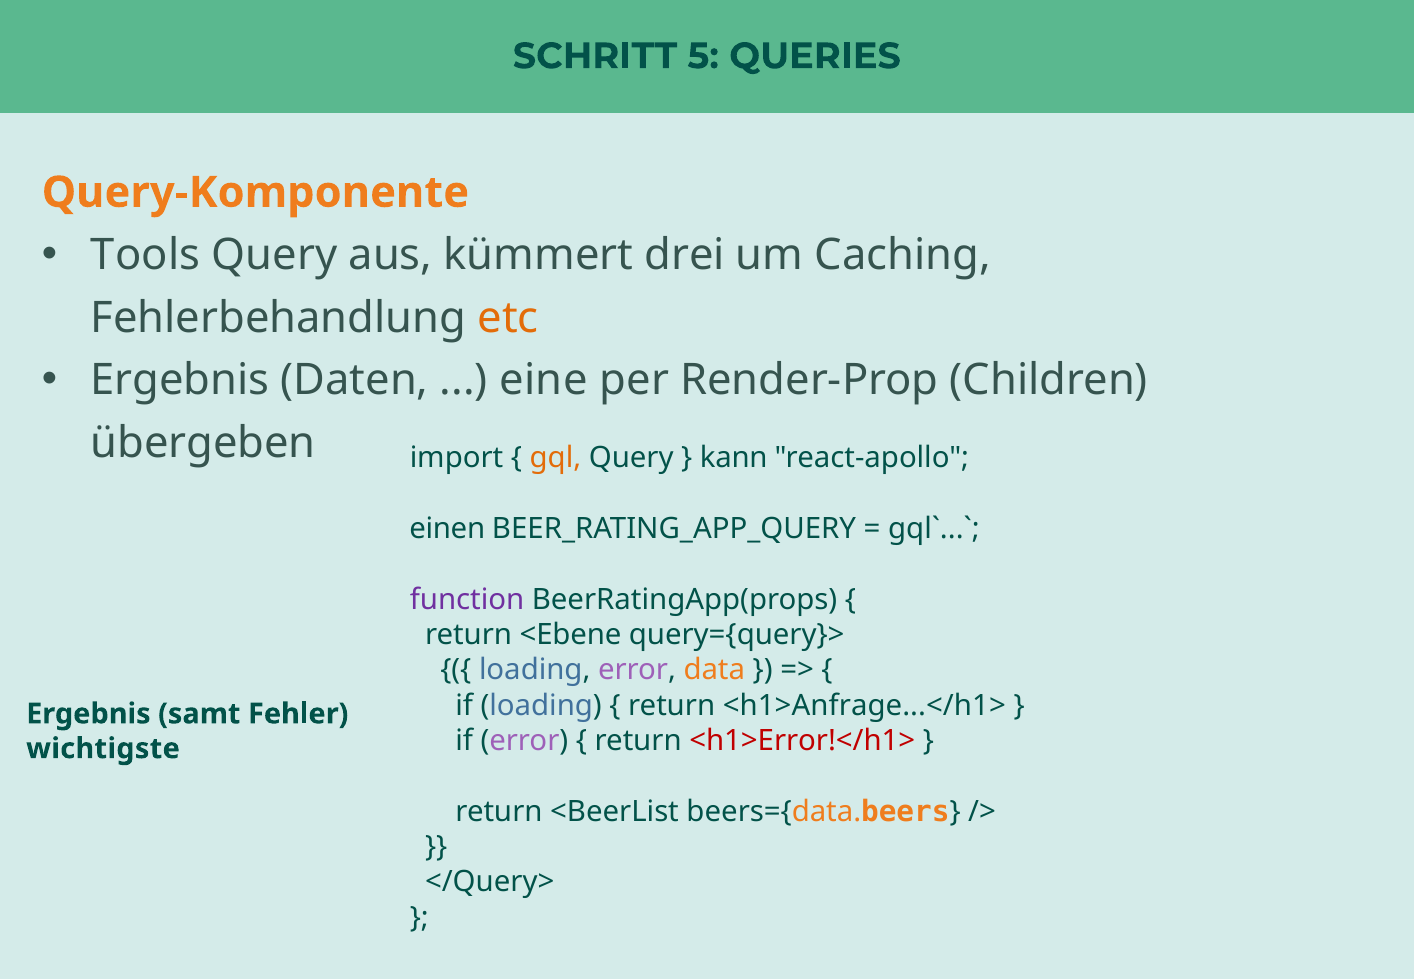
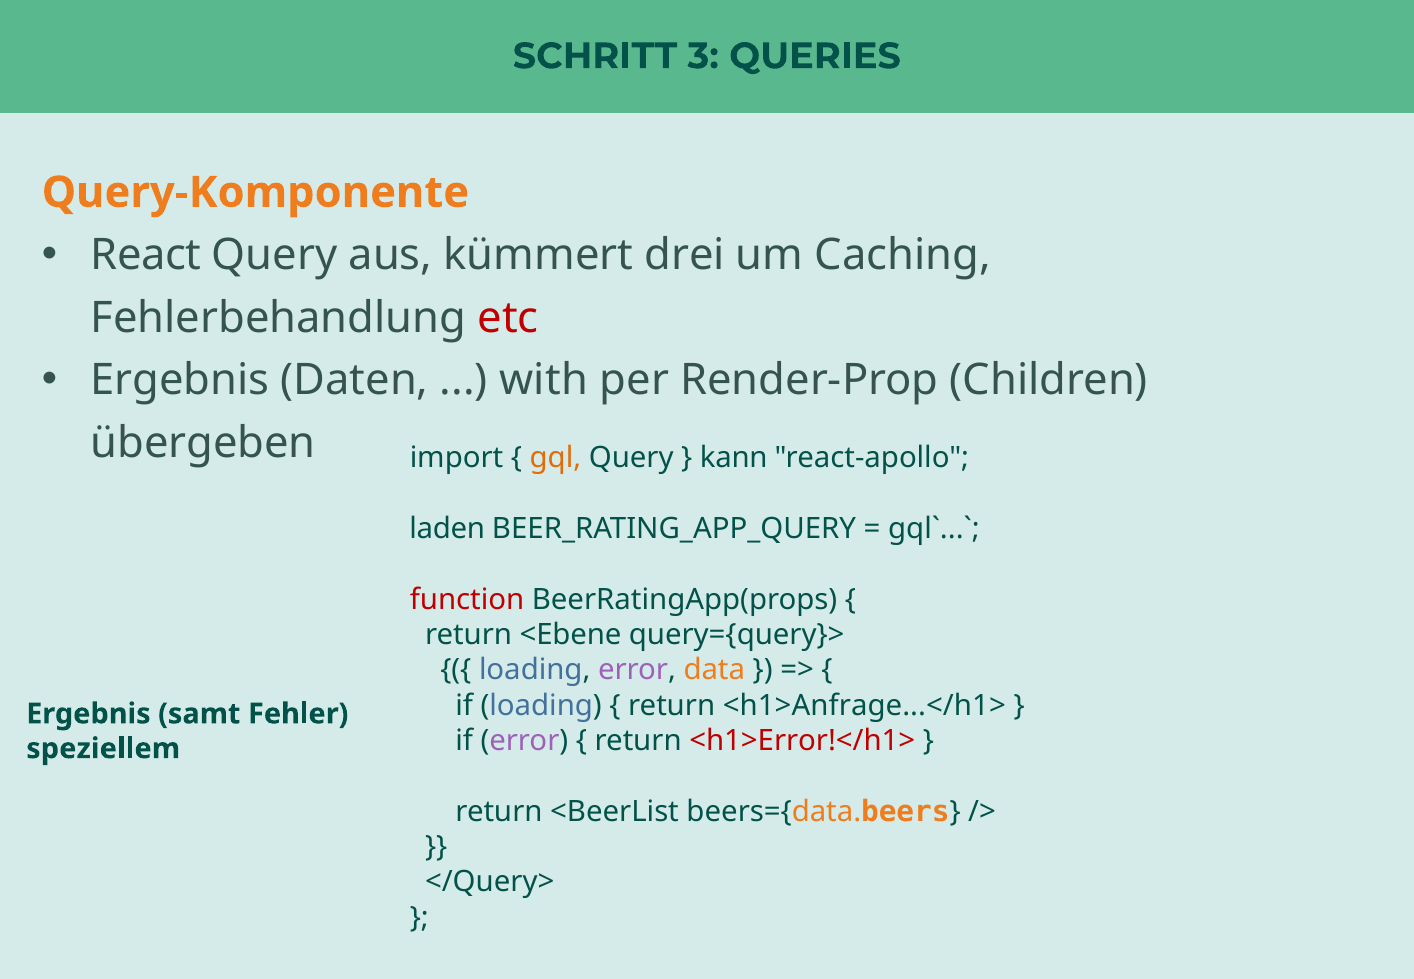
5: 5 -> 3
Tools: Tools -> React
etc colour: orange -> red
eine: eine -> with
einen: einen -> laden
function colour: purple -> red
wichtigste: wichtigste -> speziellem
